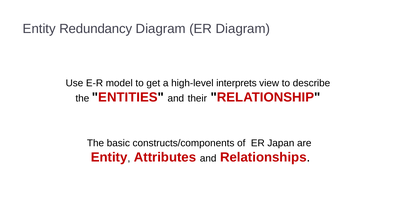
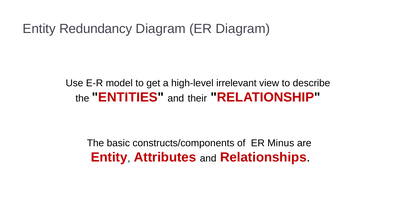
interprets: interprets -> irrelevant
Japan: Japan -> Minus
